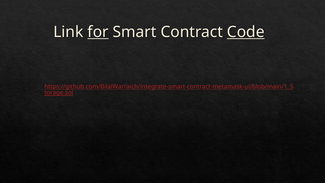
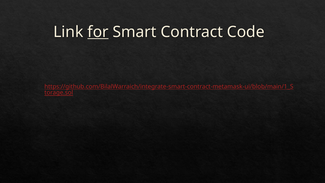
Code underline: present -> none
